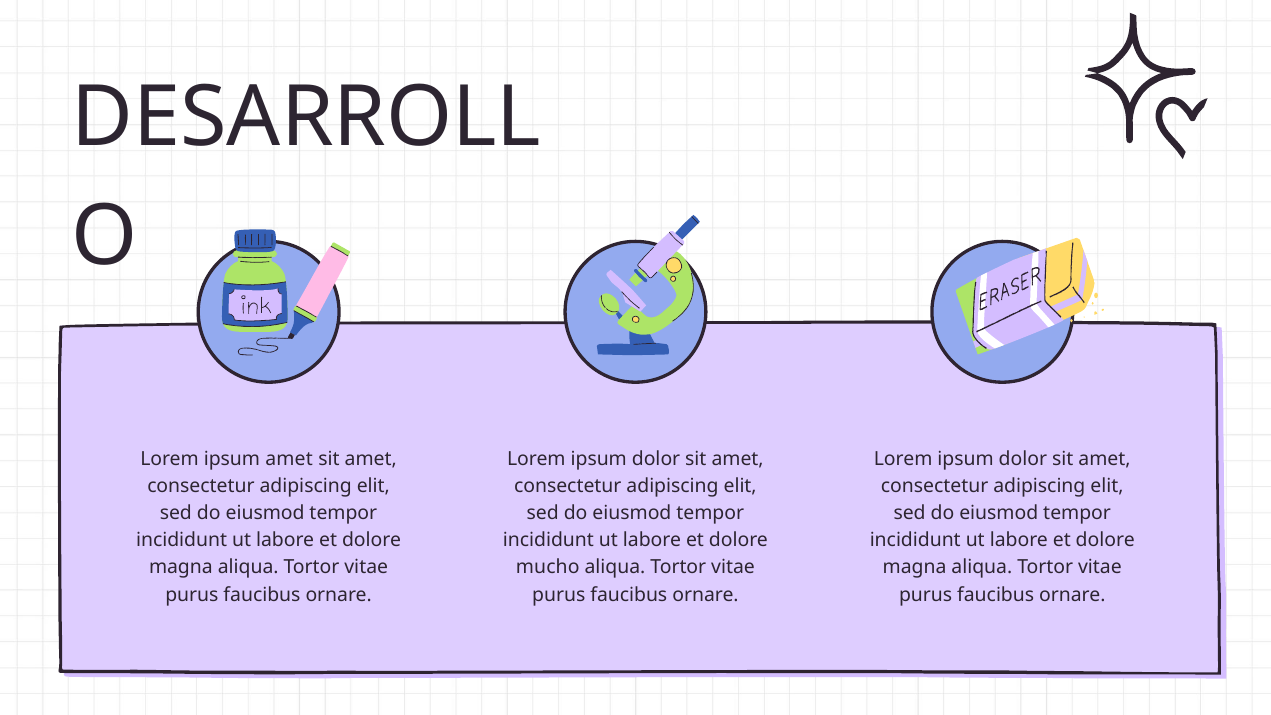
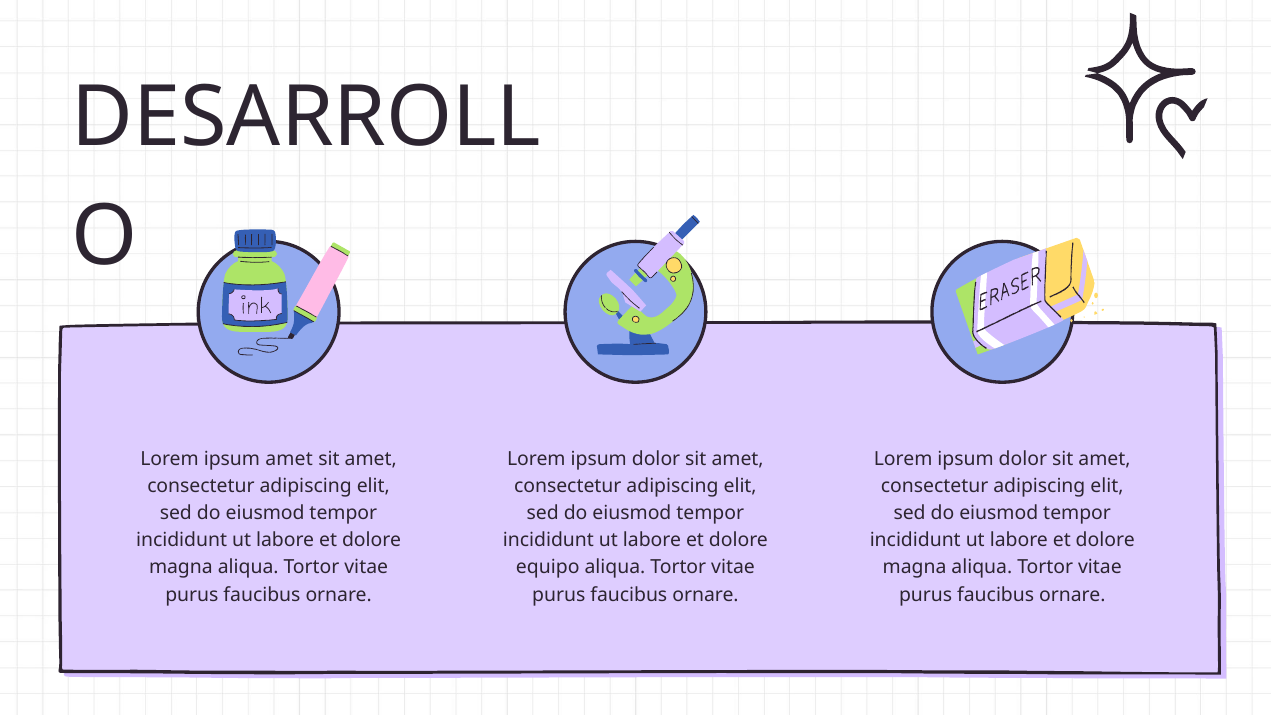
mucho: mucho -> equipo
